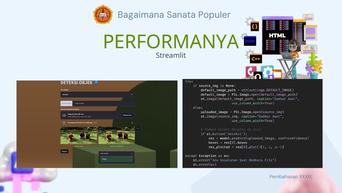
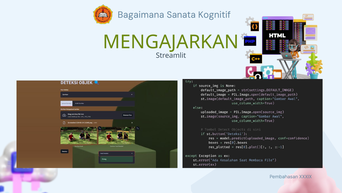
Populer: Populer -> Kognitif
PERFORMANYA: PERFORMANYA -> MENGAJARKAN
